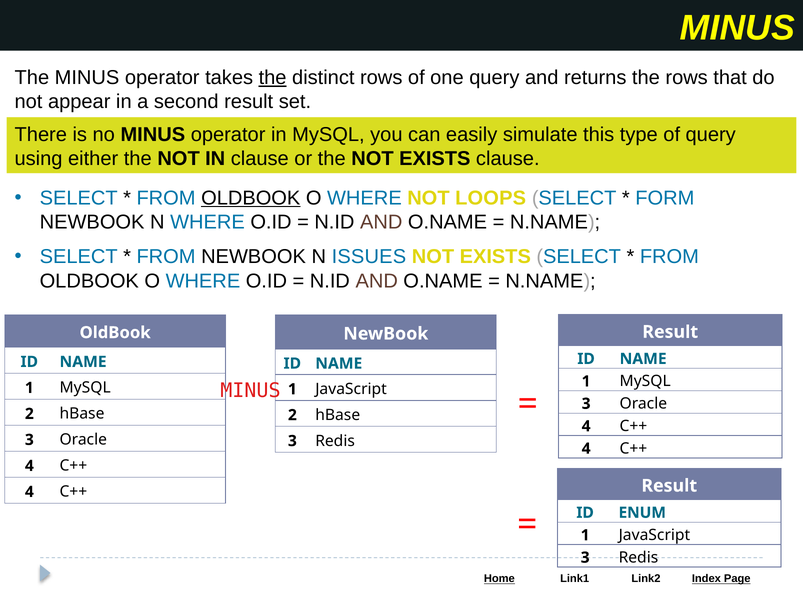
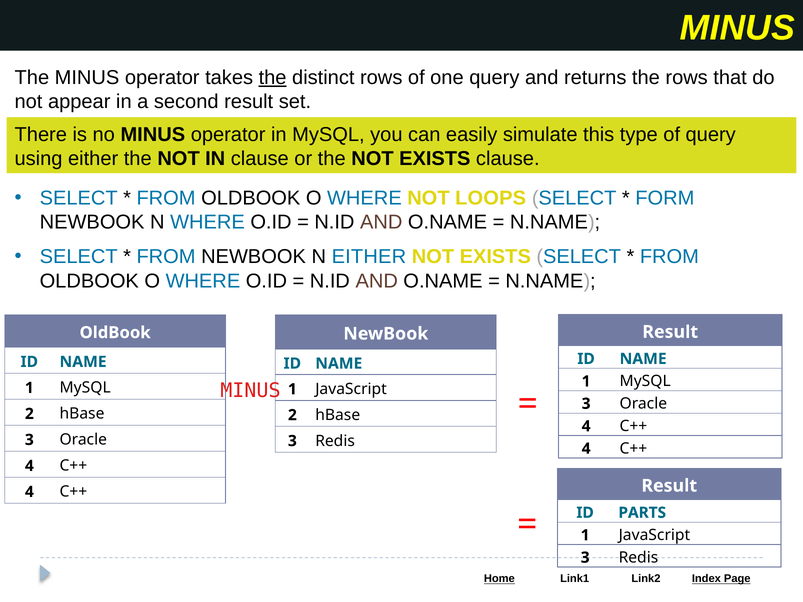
OLDBOOK at (251, 198) underline: present -> none
N ISSUES: ISSUES -> EITHER
ENUM: ENUM -> PARTS
